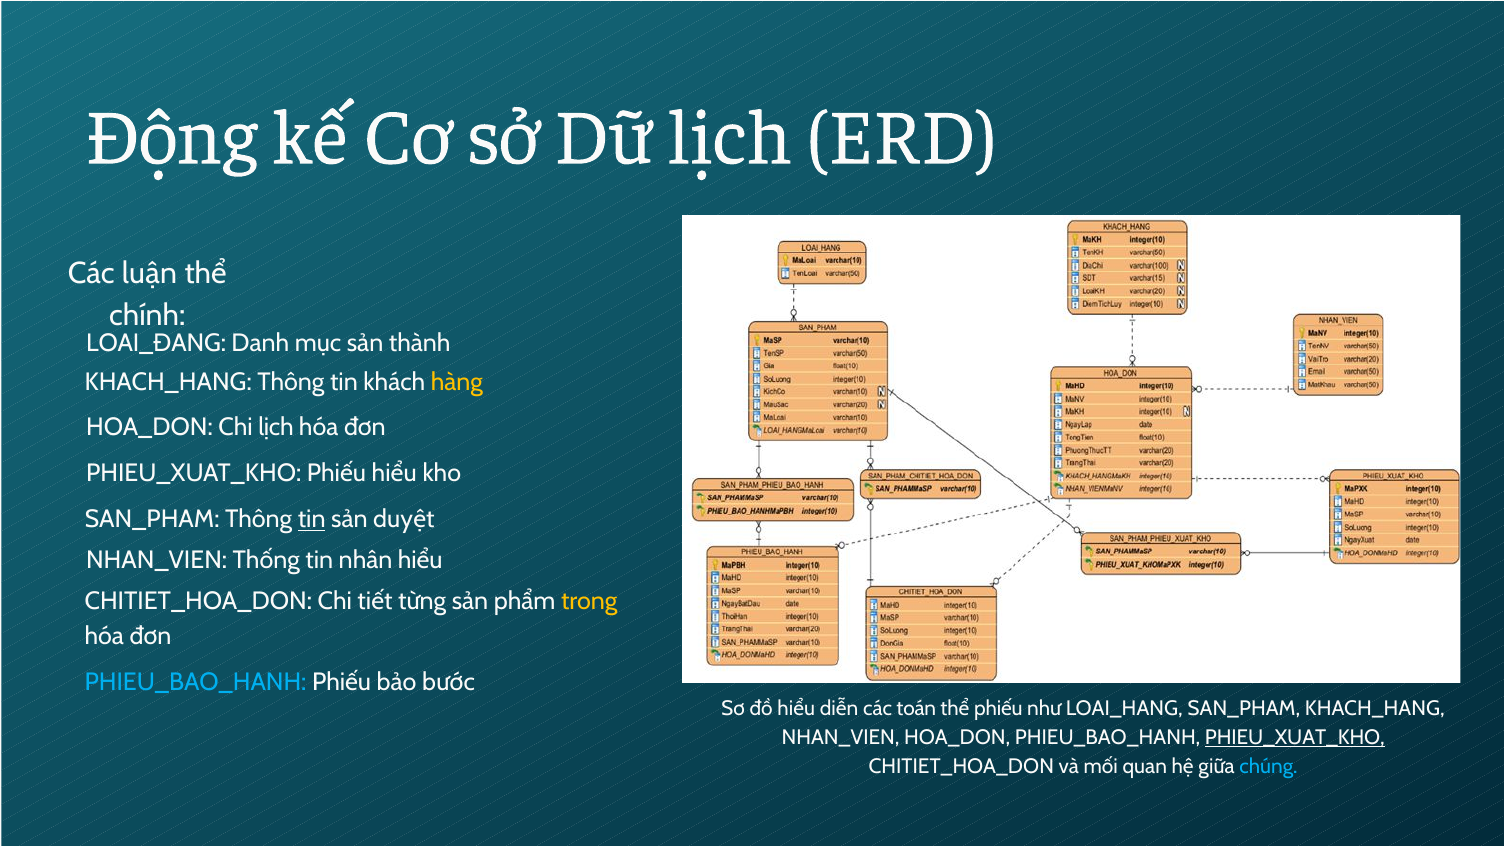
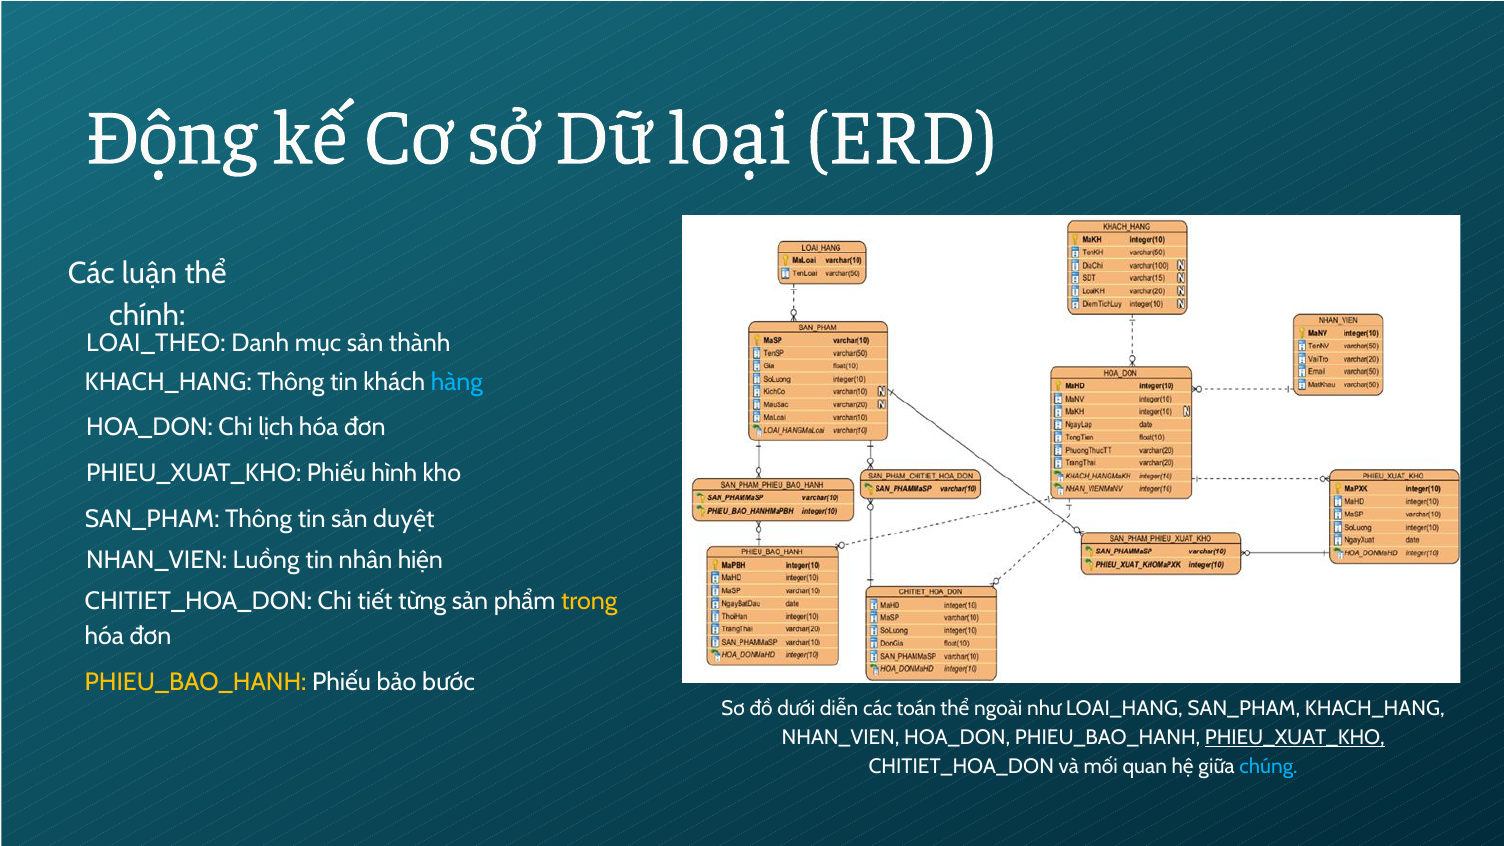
Dữ lịch: lịch -> loại
LOAI_ĐANG: LOAI_ĐANG -> LOAI_THEO
hàng colour: yellow -> light blue
Phiếu hiểu: hiểu -> hình
tin at (312, 520) underline: present -> none
Thống: Thống -> Luồng
nhân hiểu: hiểu -> hiện
PHIEU_BAO_HANH at (196, 682) colour: light blue -> yellow
đồ hiểu: hiểu -> dưới
thể phiếu: phiếu -> ngoài
